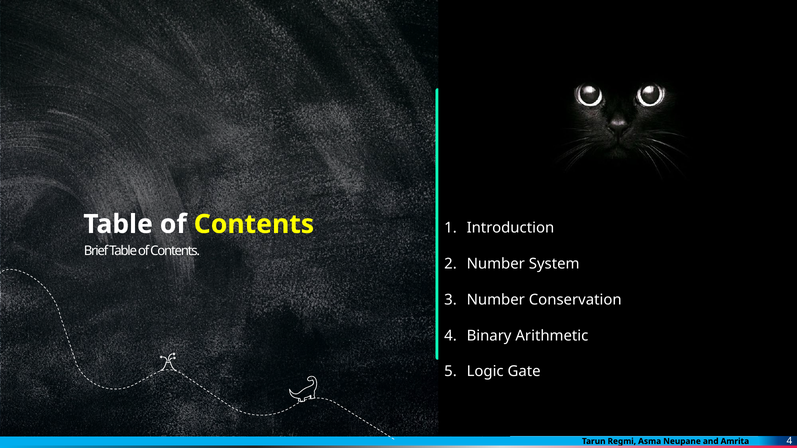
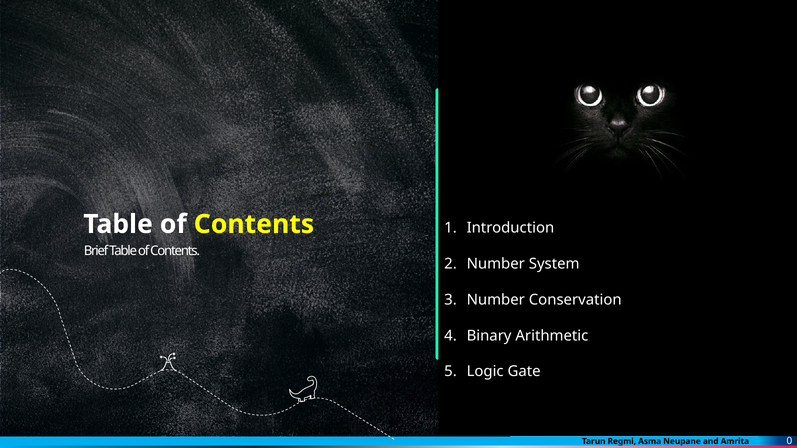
4 at (789, 441): 4 -> 0
